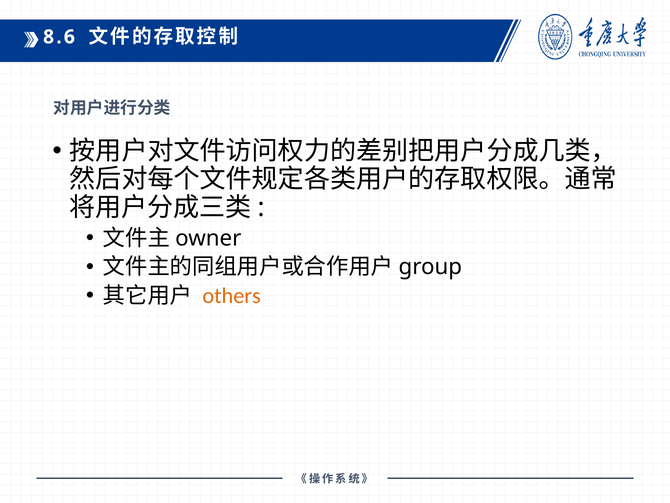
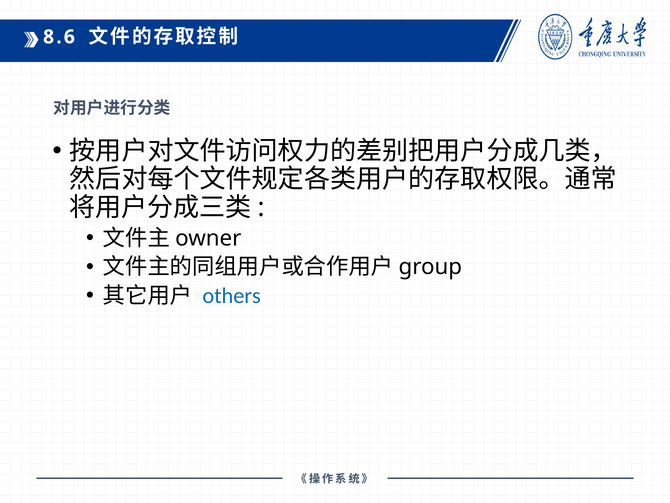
others colour: orange -> blue
